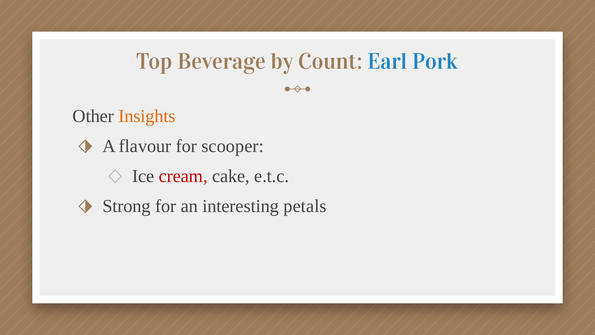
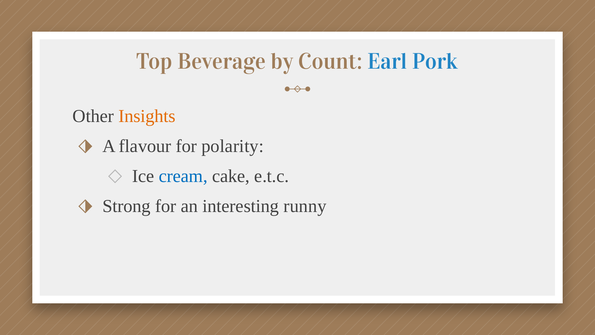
scooper: scooper -> polarity
cream colour: red -> blue
petals: petals -> runny
